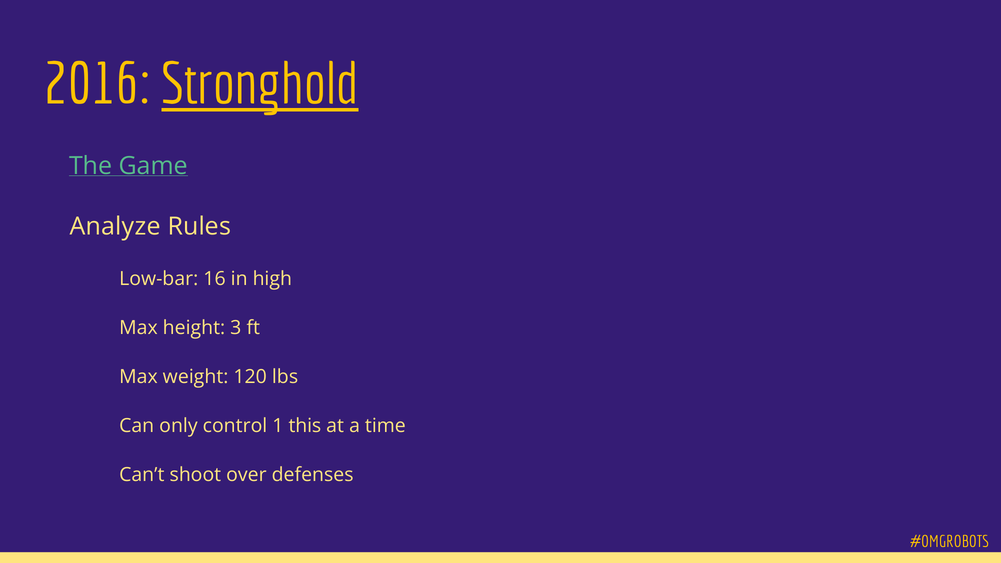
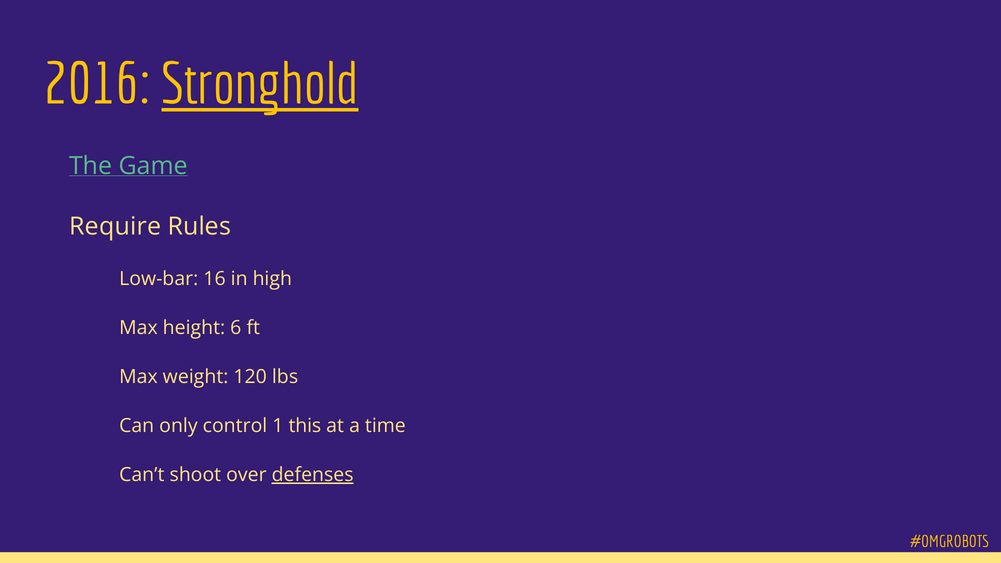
Analyze: Analyze -> Require
3: 3 -> 6
defenses underline: none -> present
